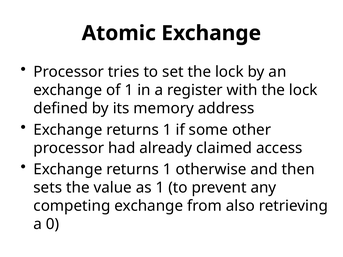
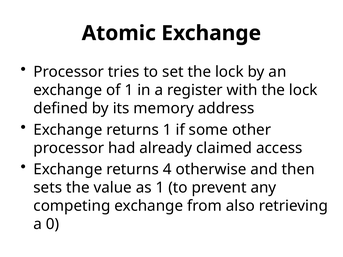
1 at (167, 170): 1 -> 4
